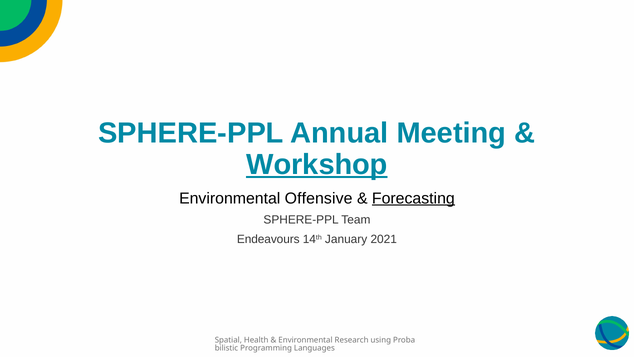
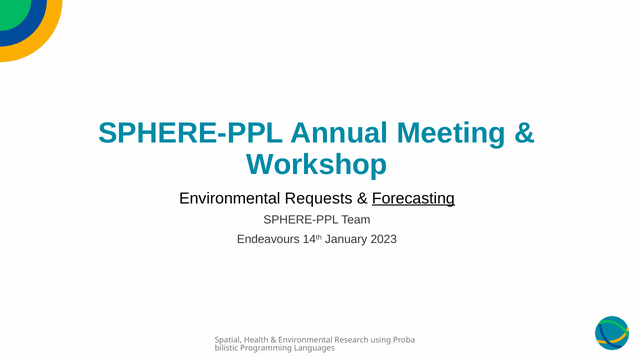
Workshop underline: present -> none
Offensive: Offensive -> Requests
2021: 2021 -> 2023
